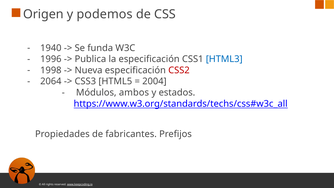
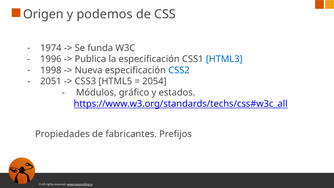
1940: 1940 -> 1974
CSS2 colour: red -> blue
2064: 2064 -> 2051
2004: 2004 -> 2054
ambos: ambos -> gráfico
